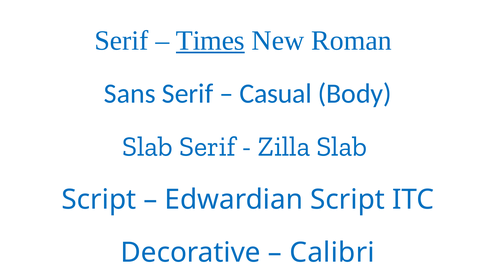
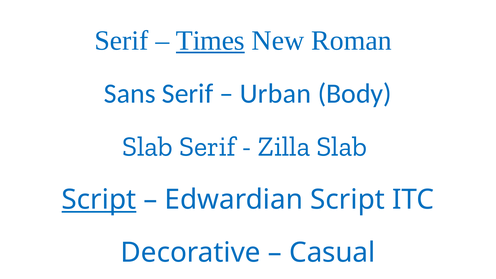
Casual: Casual -> Urban
Script at (99, 200) underline: none -> present
Calibri: Calibri -> Casual
